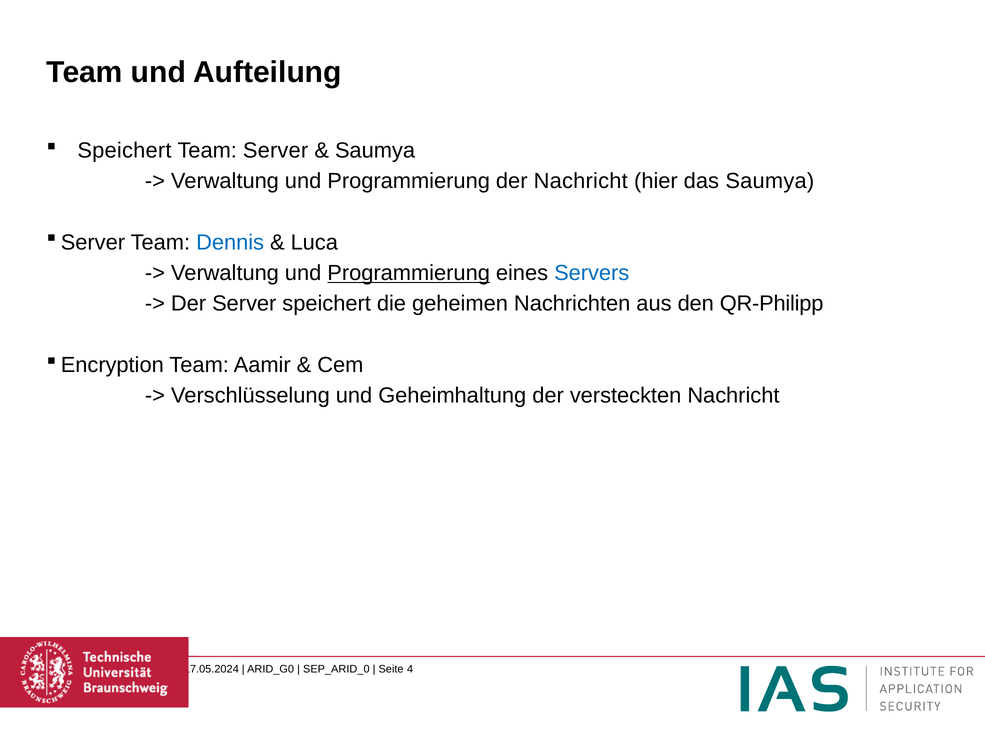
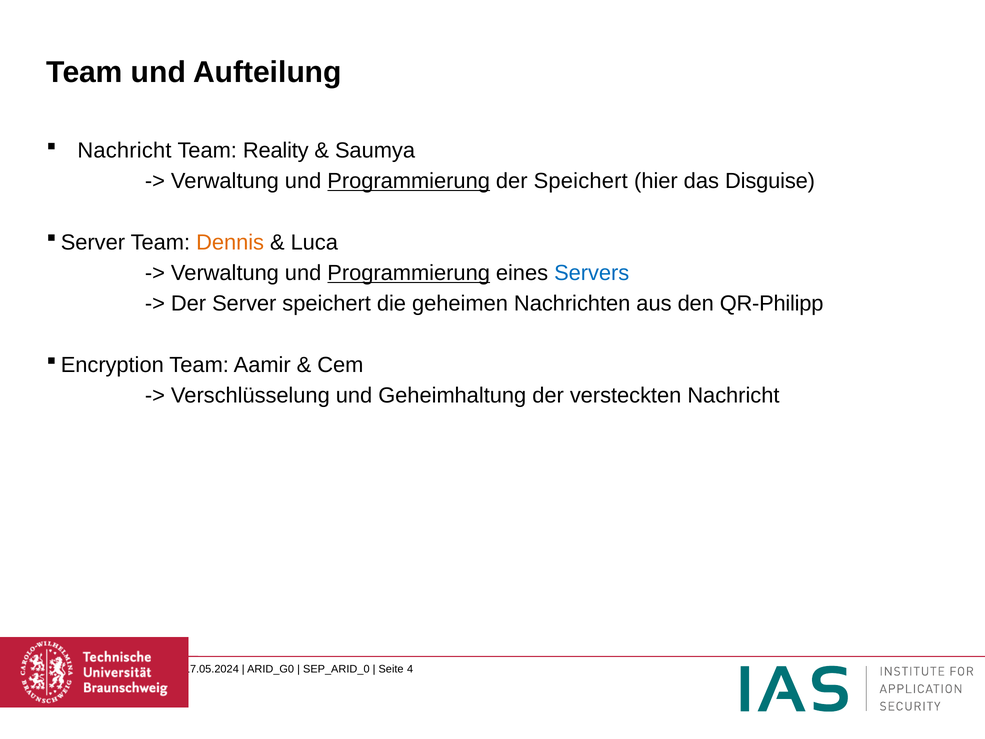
Speichert at (124, 150): Speichert -> Nachricht
Team Server: Server -> Reality
Programmierung at (409, 181) underline: none -> present
der Nachricht: Nachricht -> Speichert
das Saumya: Saumya -> Disguise
Dennis colour: blue -> orange
